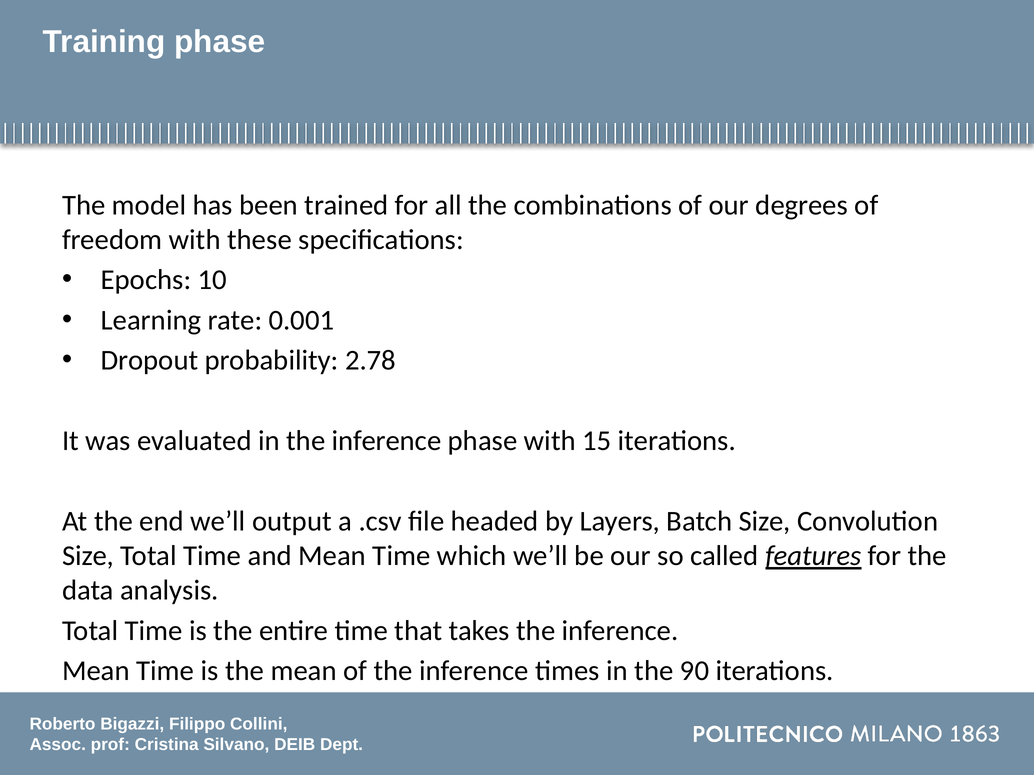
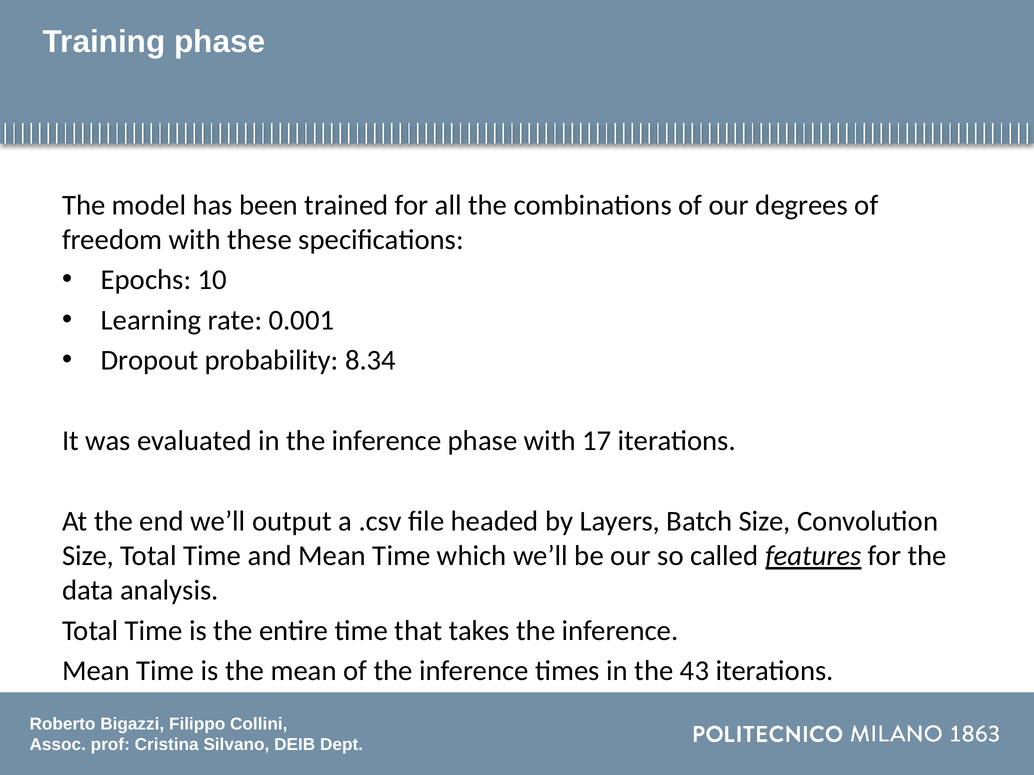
2.78: 2.78 -> 8.34
15: 15 -> 17
90: 90 -> 43
